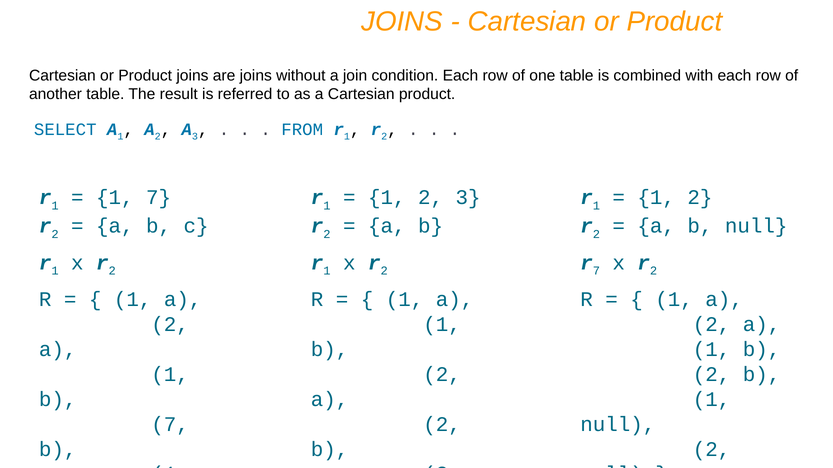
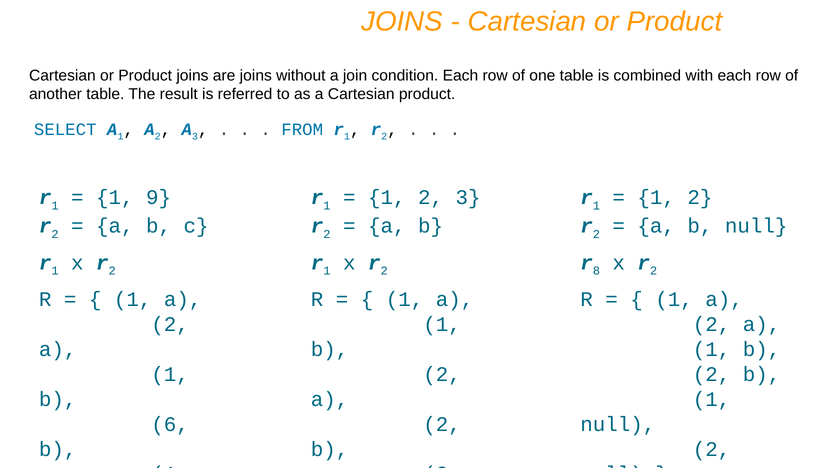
1 7: 7 -> 9
r 7: 7 -> 8
7 at (170, 425): 7 -> 6
